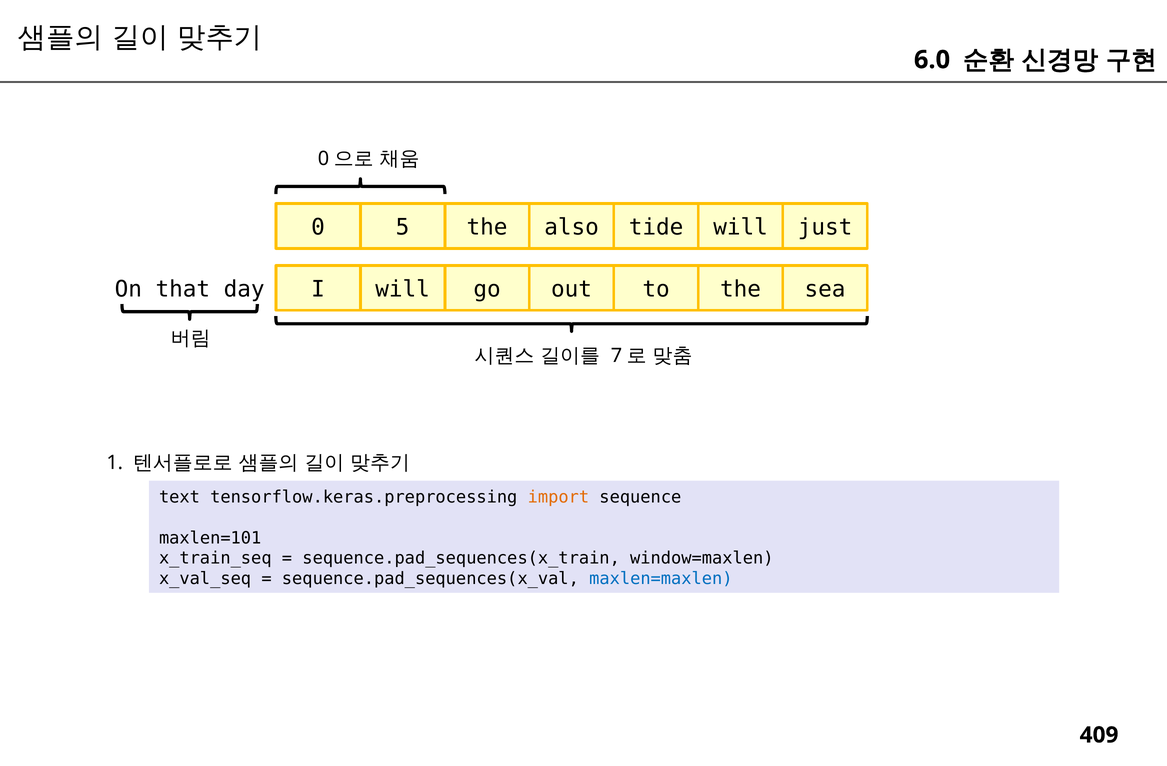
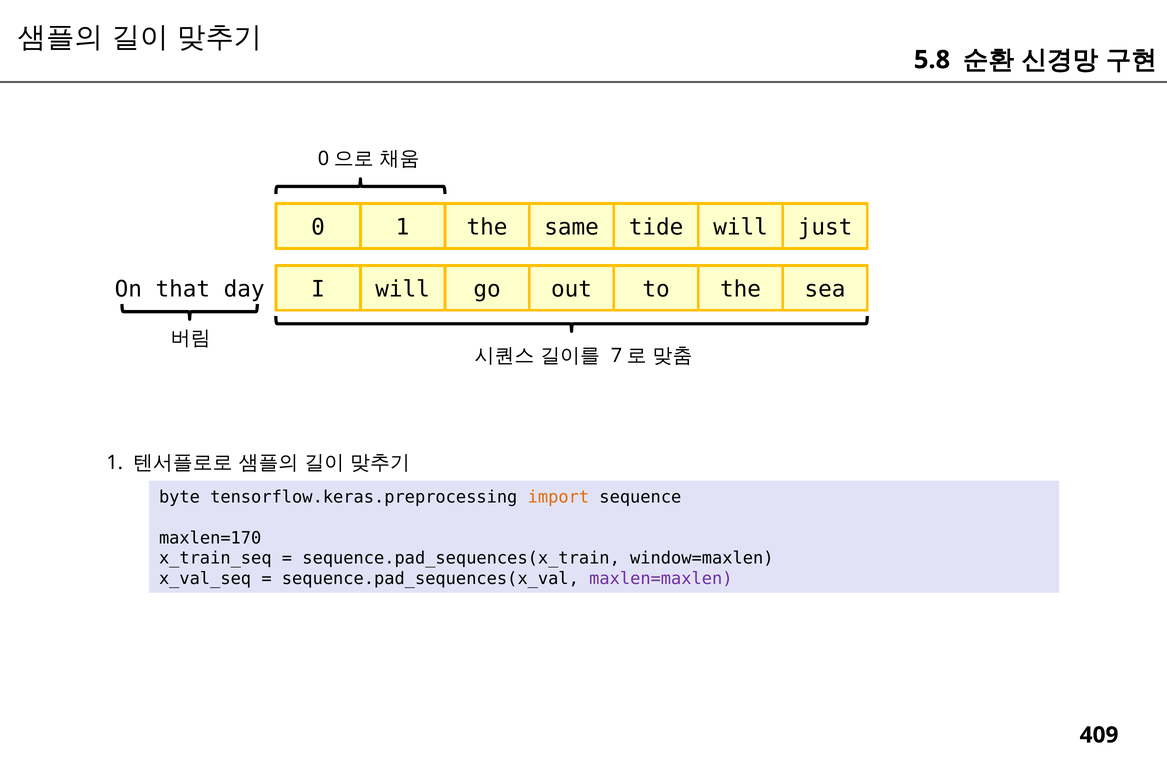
6.0: 6.0 -> 5.8
0 5: 5 -> 1
also: also -> same
text: text -> byte
maxlen=101: maxlen=101 -> maxlen=170
maxlen=maxlen colour: blue -> purple
